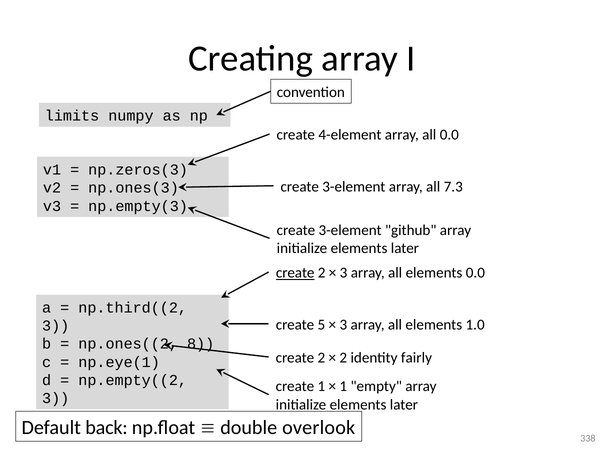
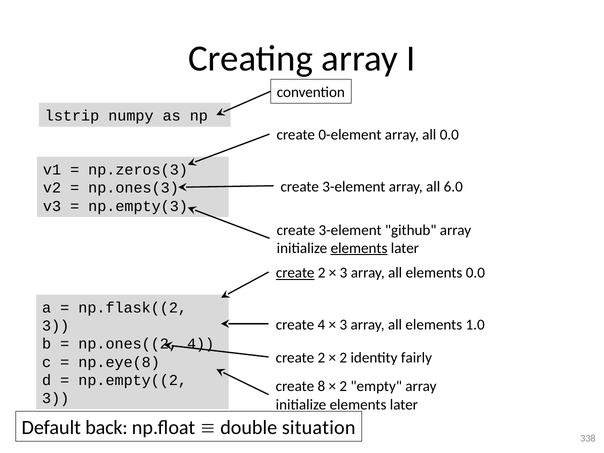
limits: limits -> lstrip
4-element: 4-element -> 0-element
7.3: 7.3 -> 6.0
elements at (359, 248) underline: none -> present
np.third((2: np.third((2 -> np.flask((2
create 5: 5 -> 4
np.ones((2 8: 8 -> 4
np.eye(1: np.eye(1 -> np.eye(8
create 1: 1 -> 8
1 at (343, 386): 1 -> 2
overlook: overlook -> situation
